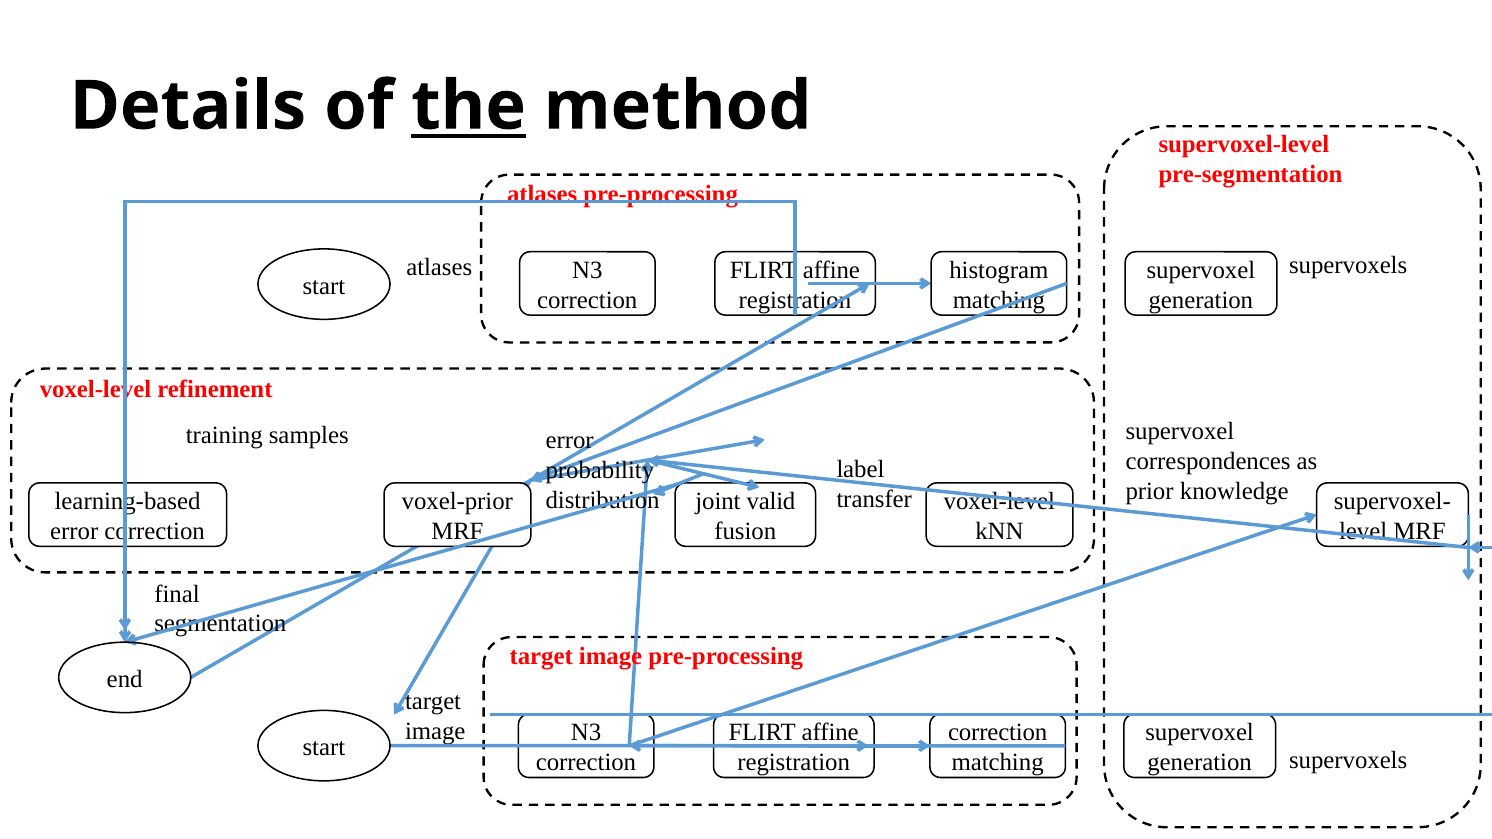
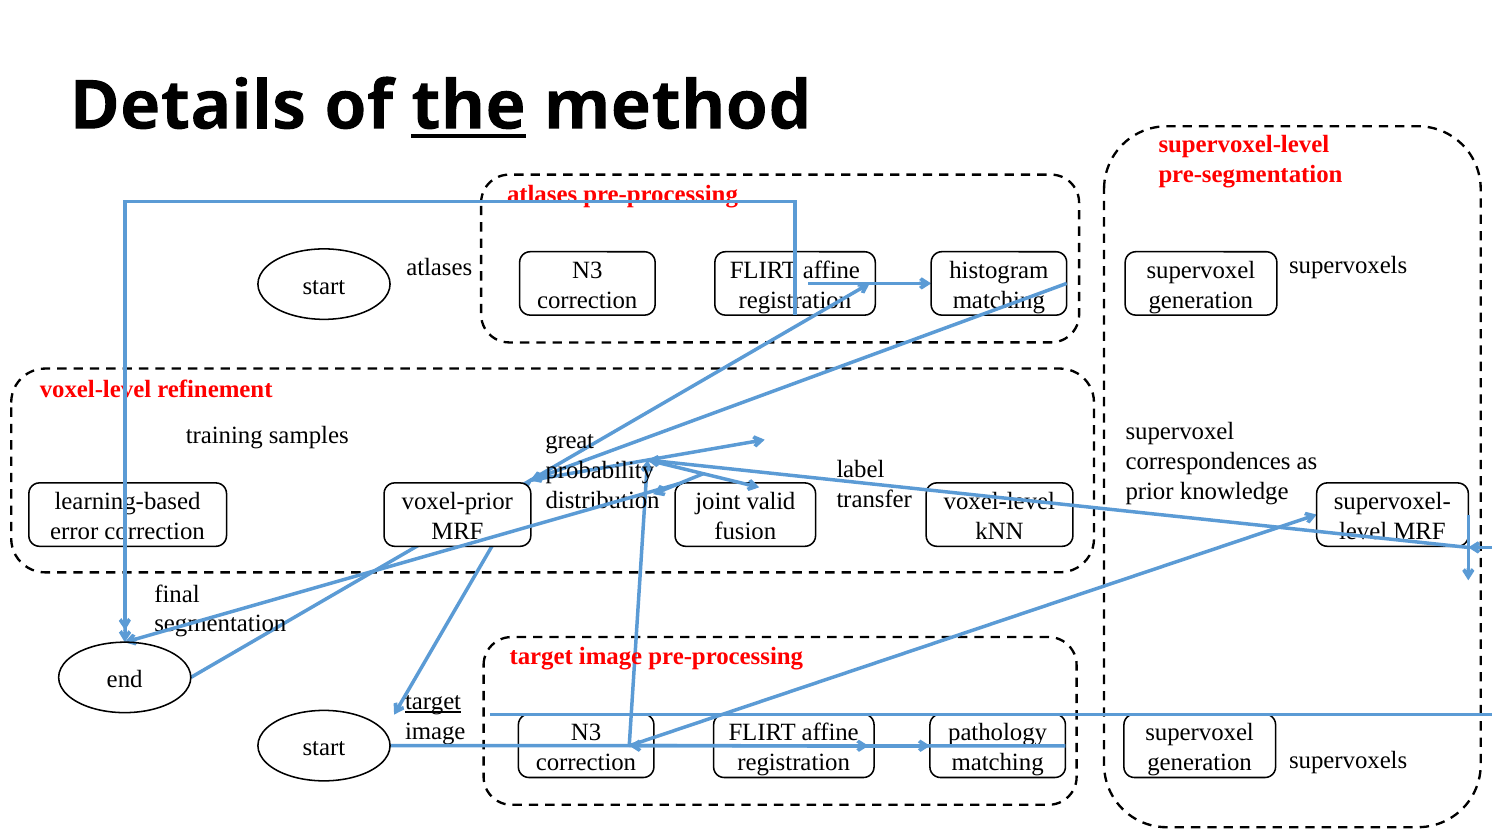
error at (570, 441): error -> great
target at (433, 702) underline: none -> present
correction at (998, 733): correction -> pathology
